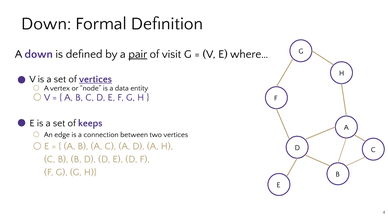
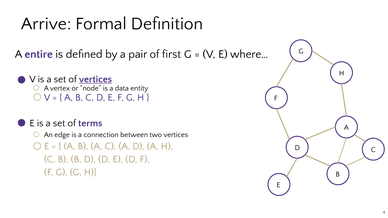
Down at (46, 24): Down -> Arrive
A down: down -> entire
pair underline: present -> none
visit: visit -> first
keeps: keeps -> terms
